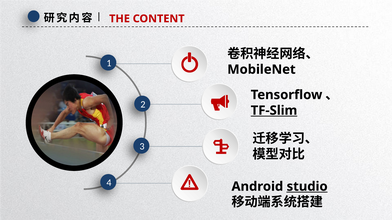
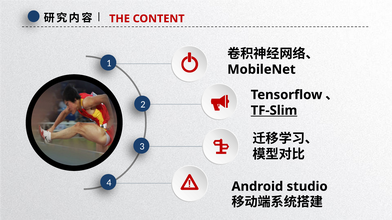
studio underline: present -> none
